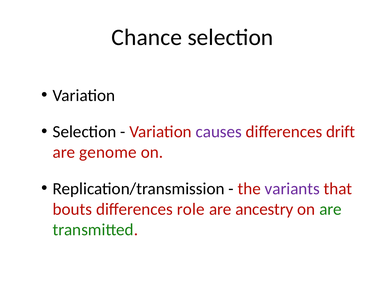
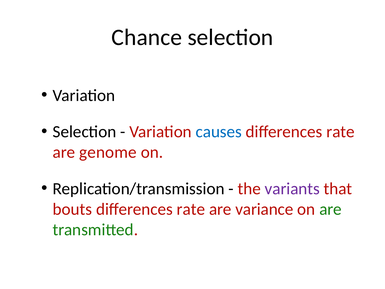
causes colour: purple -> blue
drift at (341, 132): drift -> rate
role at (191, 209): role -> rate
ancestry: ancestry -> variance
